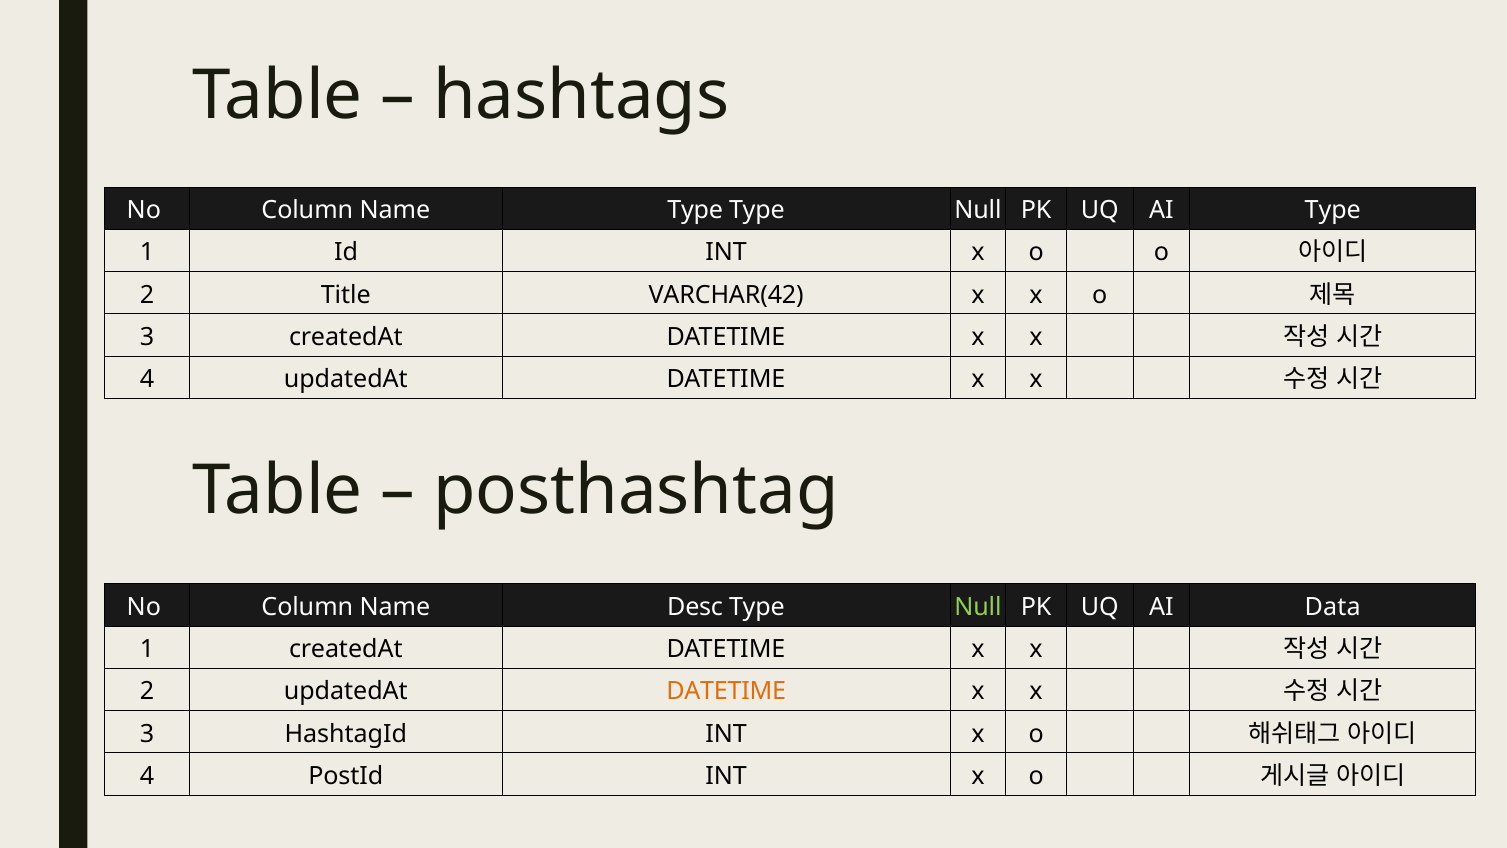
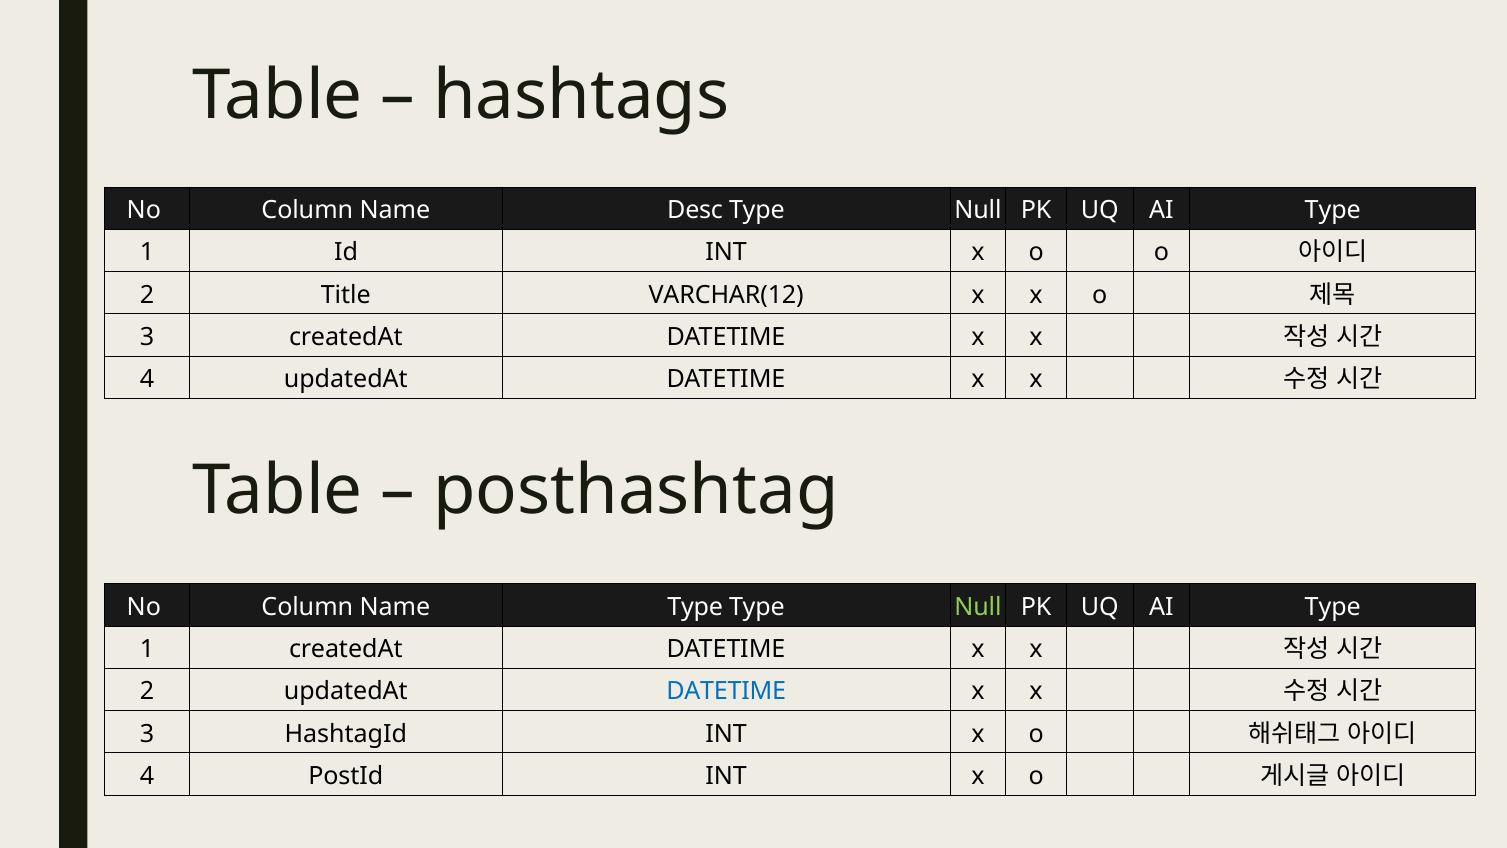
Name Type: Type -> Desc
VARCHAR(42: VARCHAR(42 -> VARCHAR(12
Name Desc: Desc -> Type
Data at (1333, 607): Data -> Type
DATETIME at (726, 691) colour: orange -> blue
